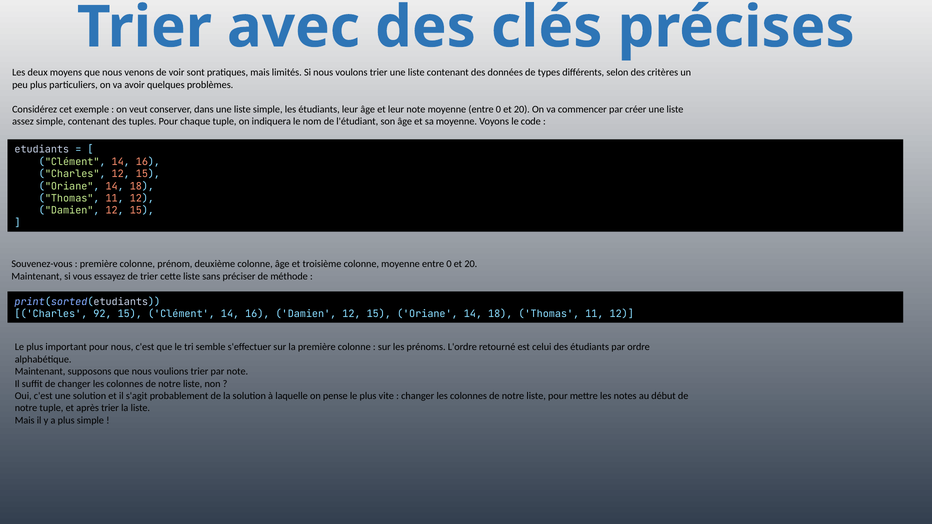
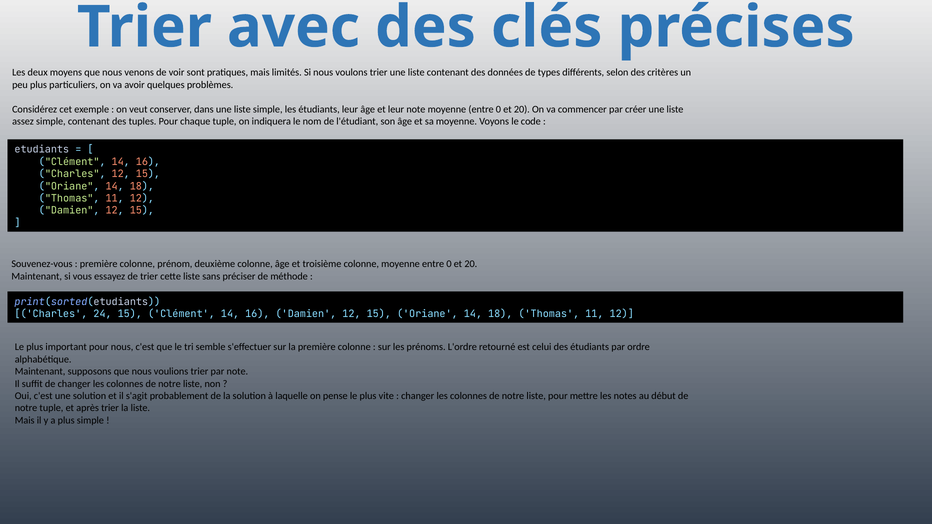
92: 92 -> 24
